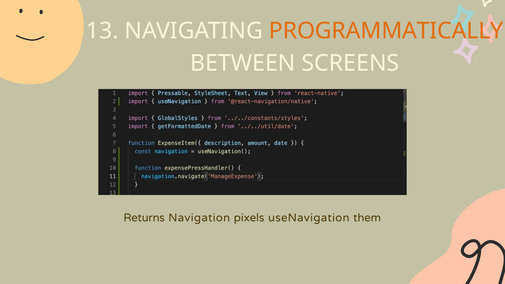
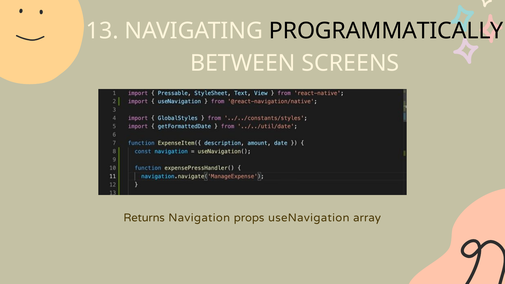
PROGRAMMATICALLY colour: orange -> black
pixels: pixels -> props
them: them -> array
